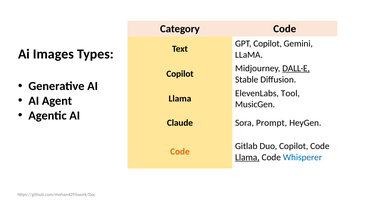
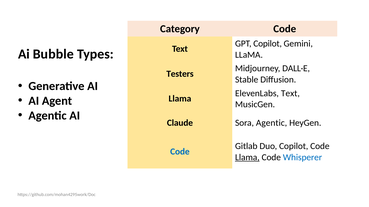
Images: Images -> Bubble
DALL·E underline: present -> none
Copilot at (180, 74): Copilot -> Testers
ElevenLabs Tool: Tool -> Text
Sora Prompt: Prompt -> Agentic
Code at (180, 152) colour: orange -> blue
